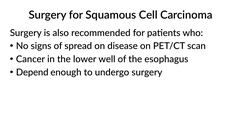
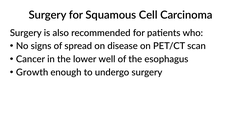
Depend: Depend -> Growth
